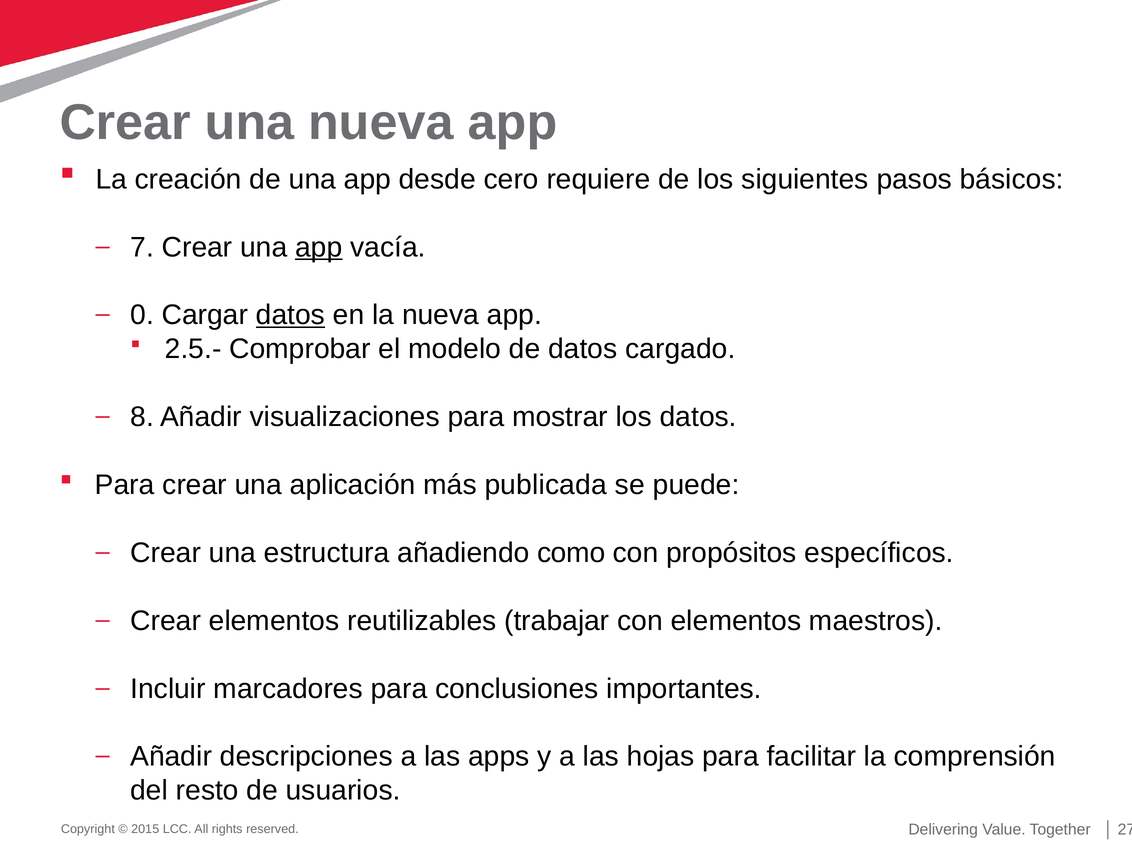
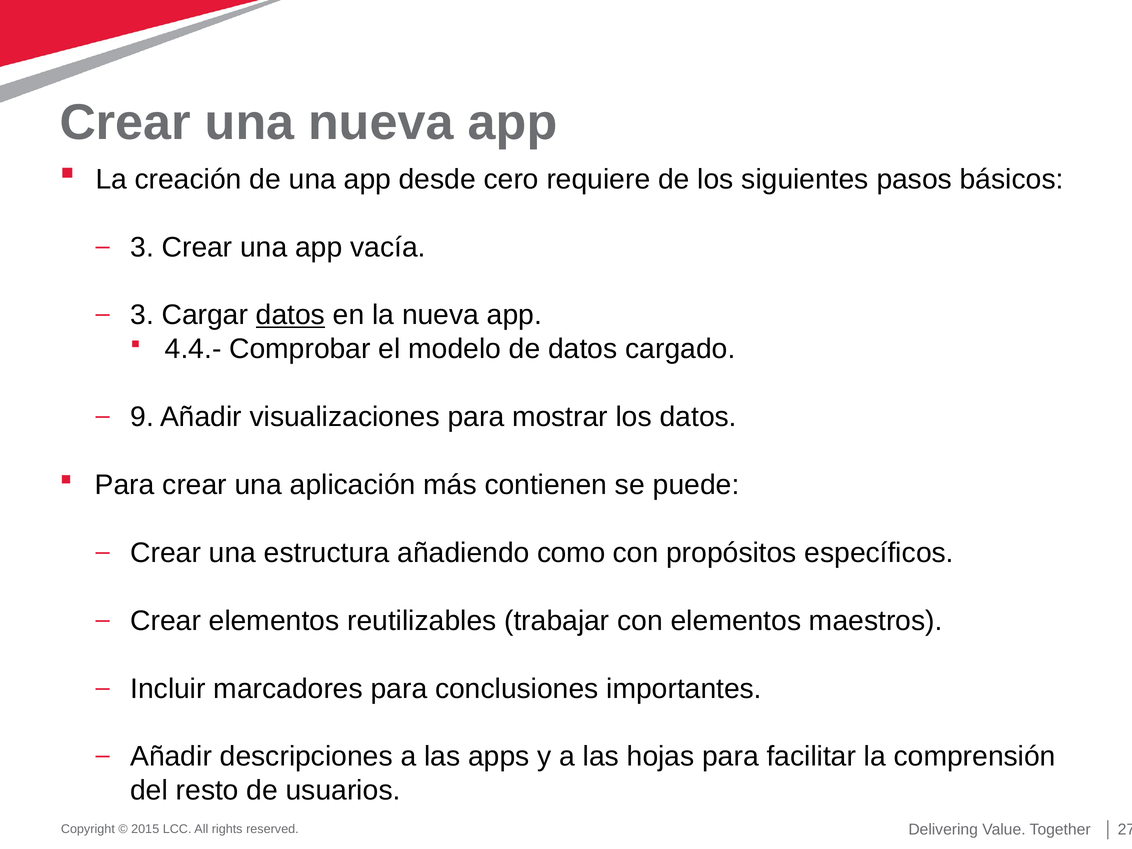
7 at (142, 247): 7 -> 3
app at (319, 247) underline: present -> none
0 at (142, 315): 0 -> 3
2.5.-: 2.5.- -> 4.4.-
8: 8 -> 9
publicada: publicada -> contienen
